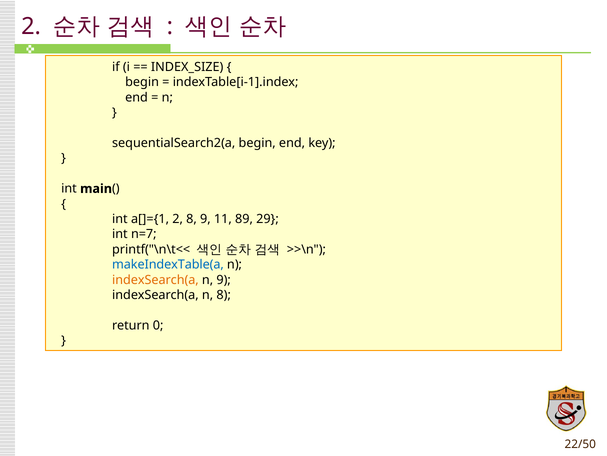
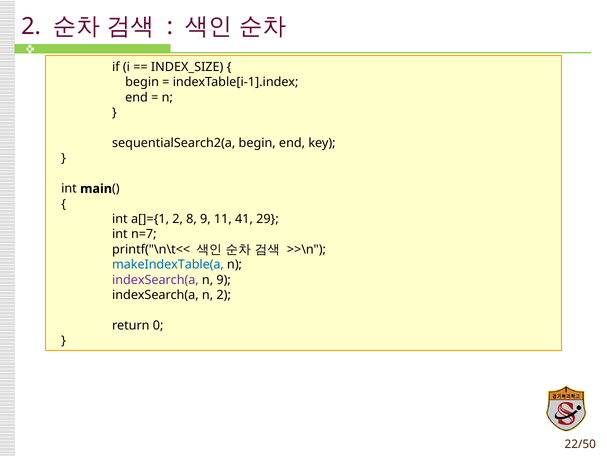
89: 89 -> 41
indexSearch(a at (155, 279) colour: orange -> purple
n 8: 8 -> 2
